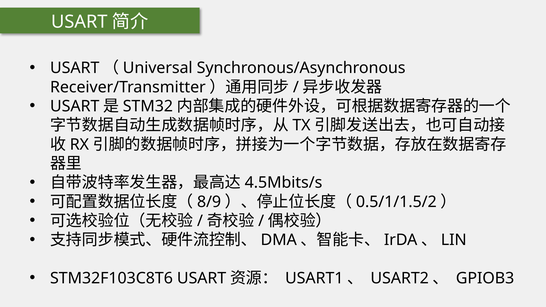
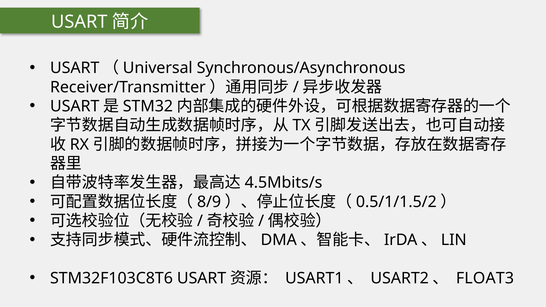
GPIOB3: GPIOB3 -> FLOAT3
